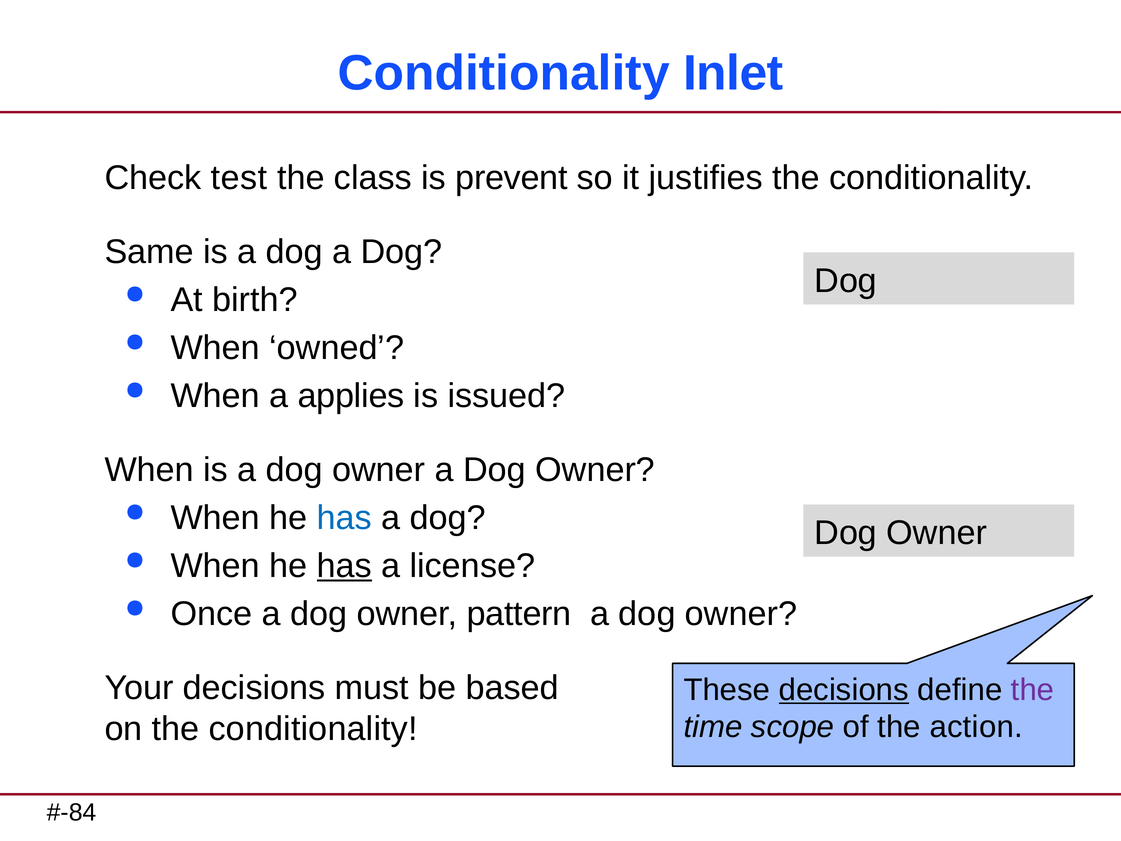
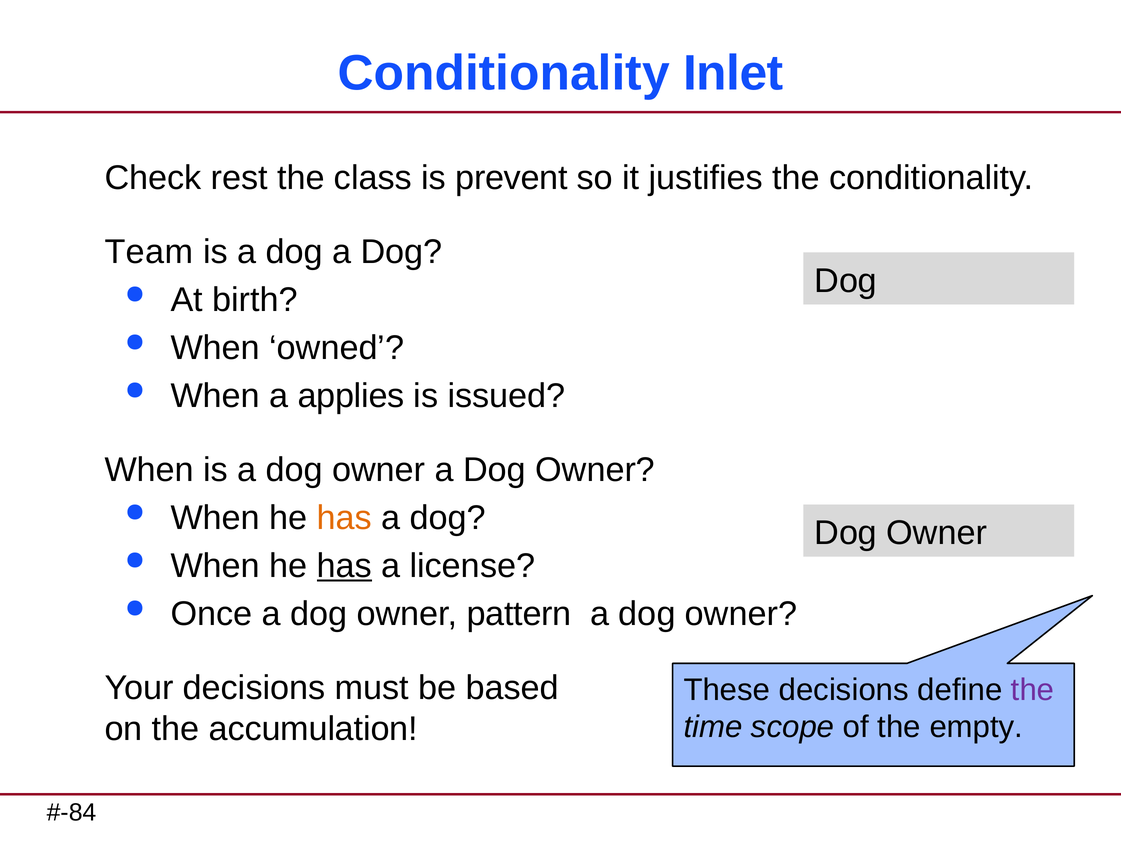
test: test -> rest
Same: Same -> Team
has at (344, 518) colour: blue -> orange
decisions at (844, 690) underline: present -> none
action: action -> empty
on the conditionality: conditionality -> accumulation
